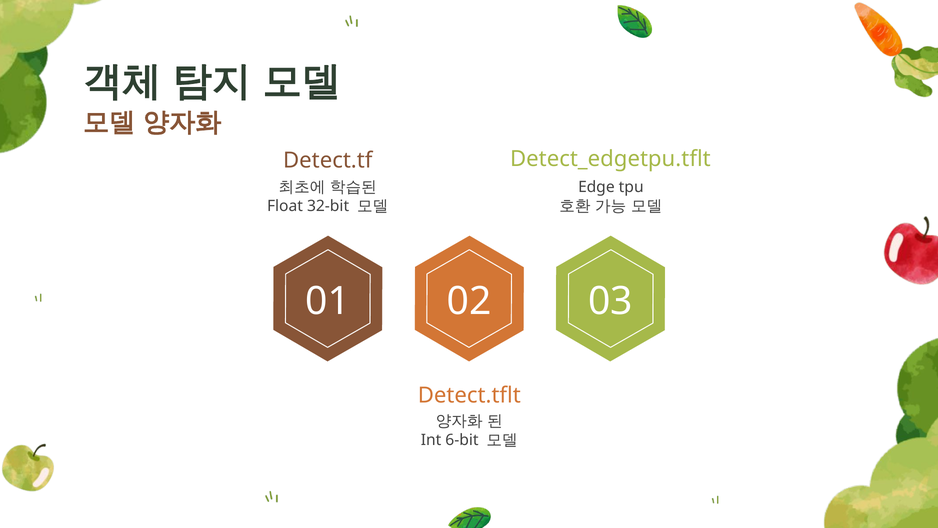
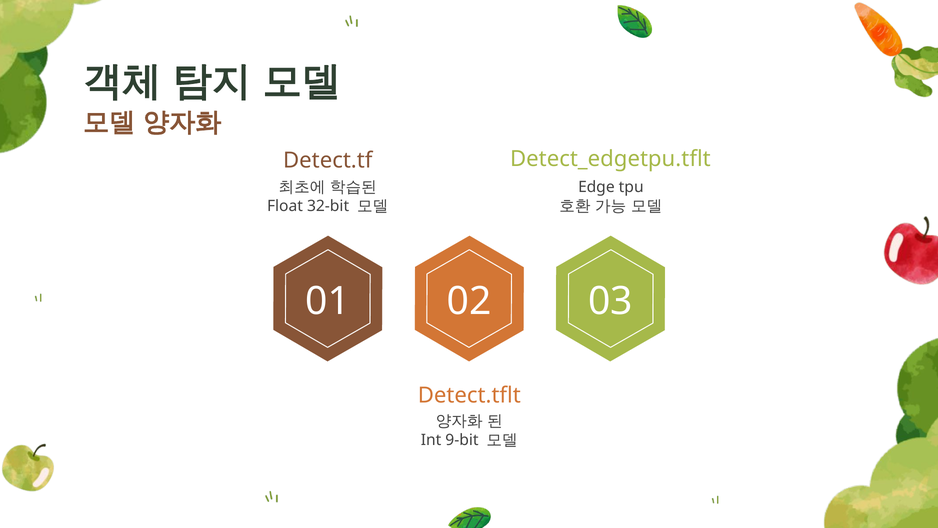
6-bit: 6-bit -> 9-bit
